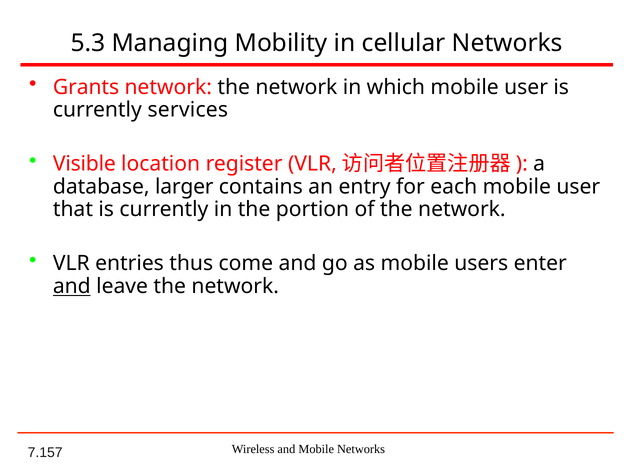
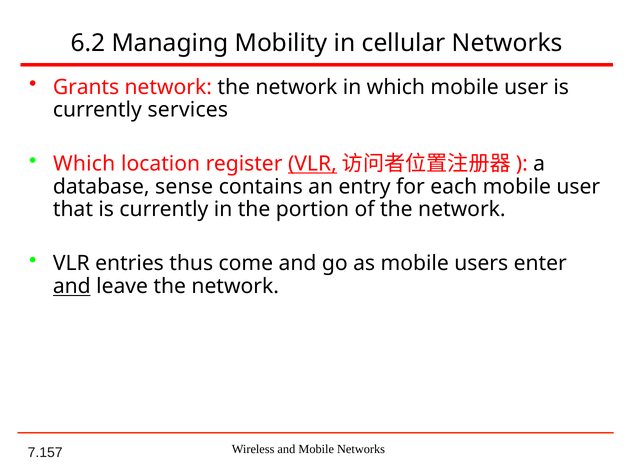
5.3: 5.3 -> 6.2
Visible at (84, 164): Visible -> Which
VLR at (312, 164) underline: none -> present
larger: larger -> sense
